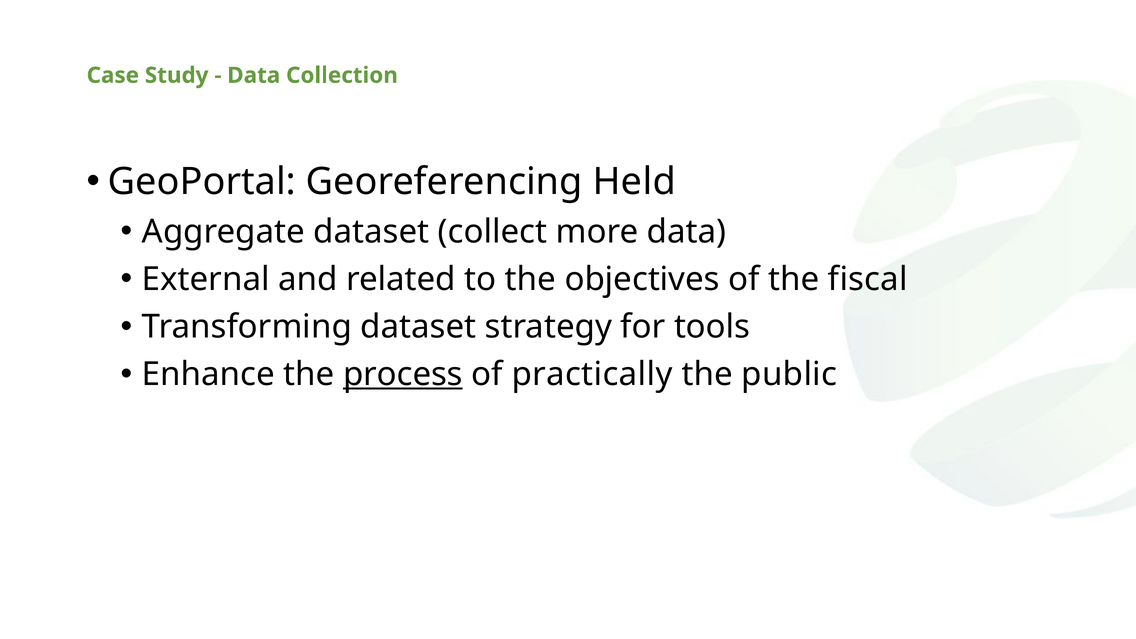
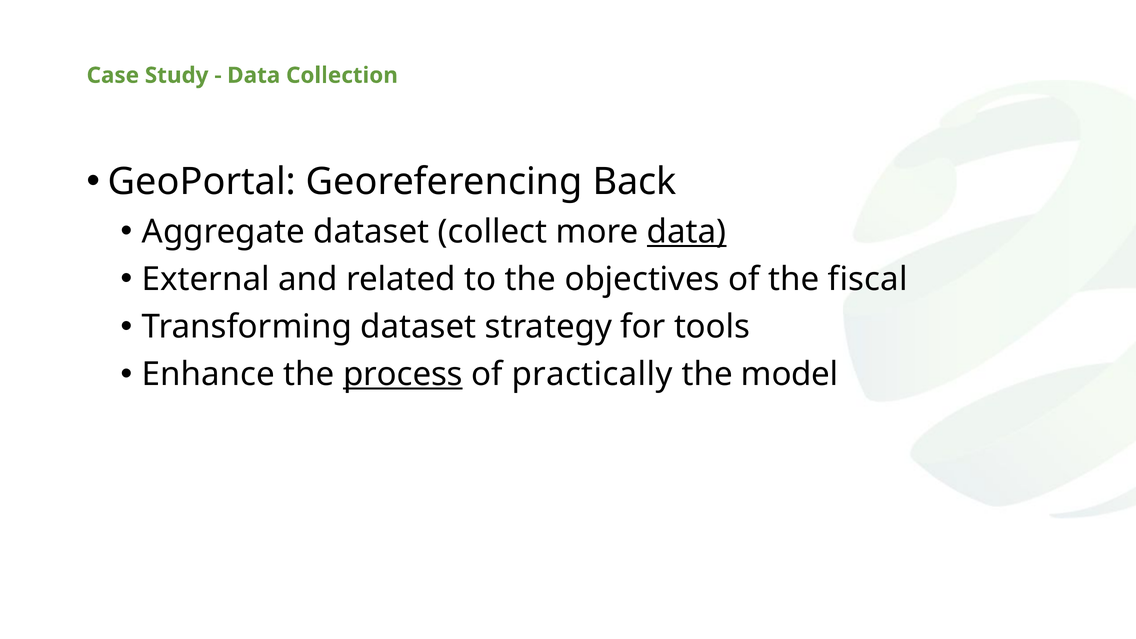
Held: Held -> Back
data at (687, 232) underline: none -> present
public: public -> model
